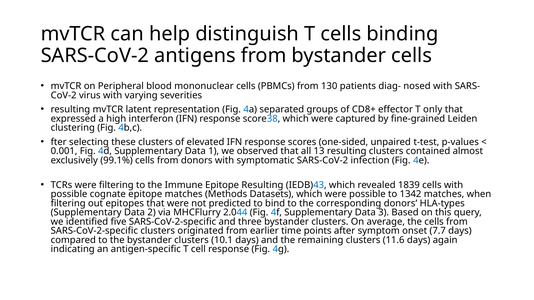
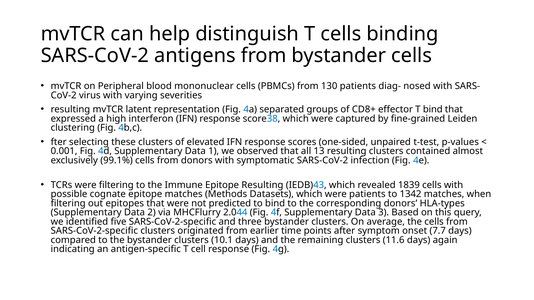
T only: only -> bind
were possible: possible -> patients
